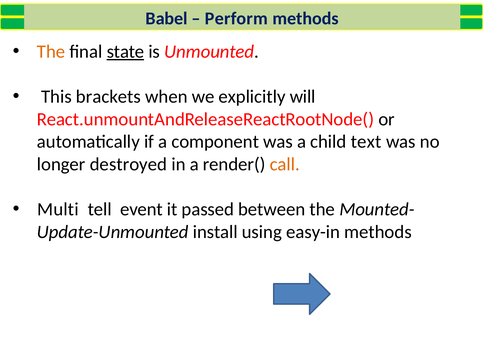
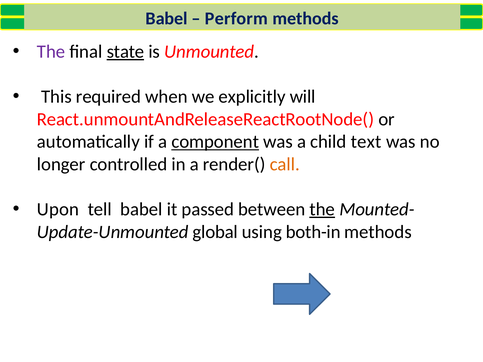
The at (51, 52) colour: orange -> purple
brackets: brackets -> required
component underline: none -> present
destroyed: destroyed -> controlled
Multi: Multi -> Upon
tell event: event -> babel
the at (322, 209) underline: none -> present
install: install -> global
easy-in: easy-in -> both-in
